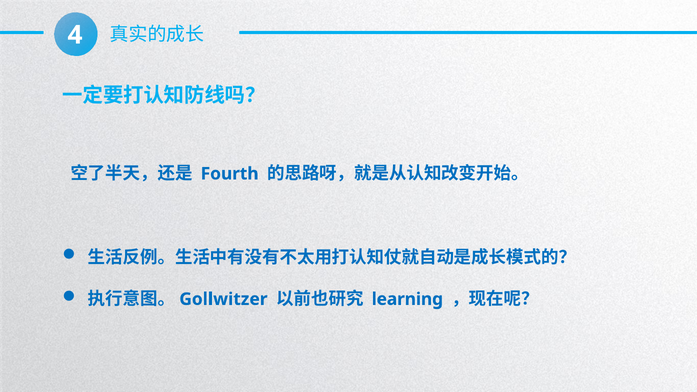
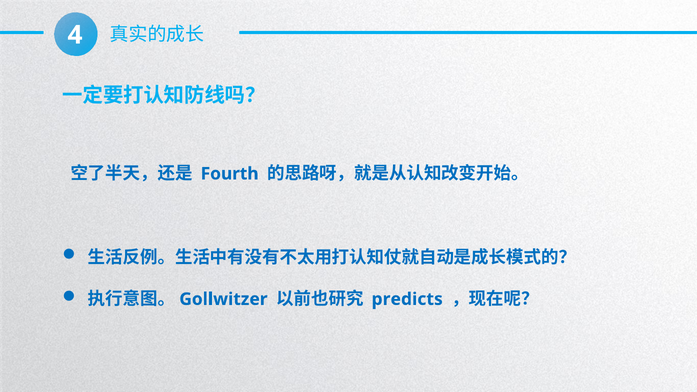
learning: learning -> predicts
